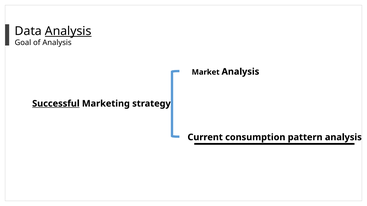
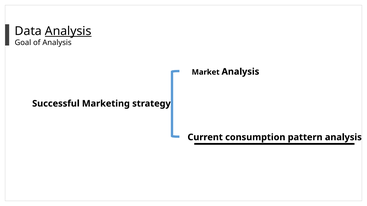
Successful underline: present -> none
